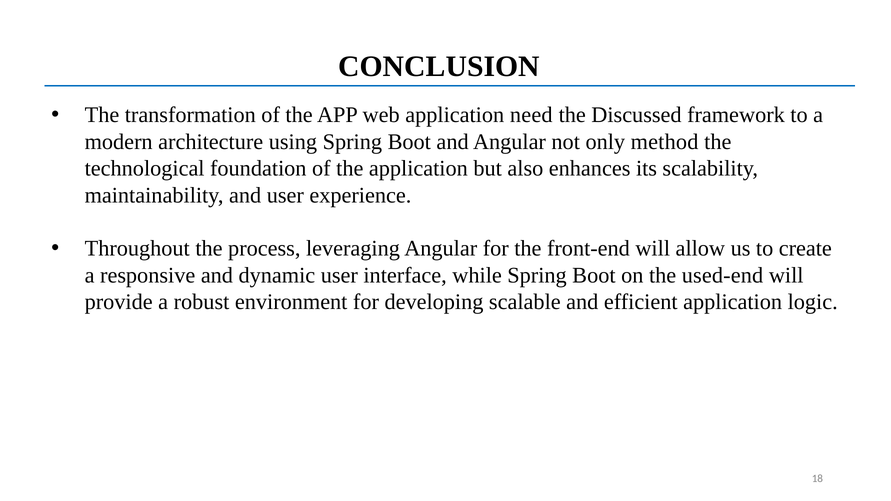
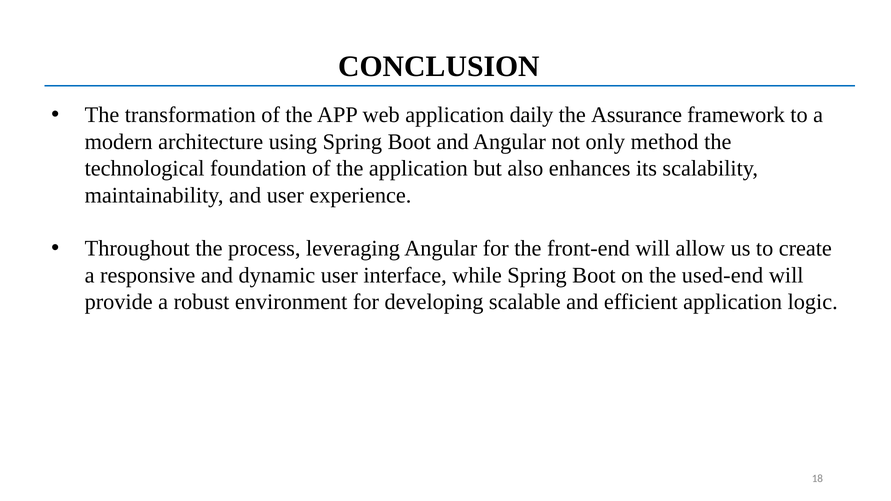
need: need -> daily
Discussed: Discussed -> Assurance
